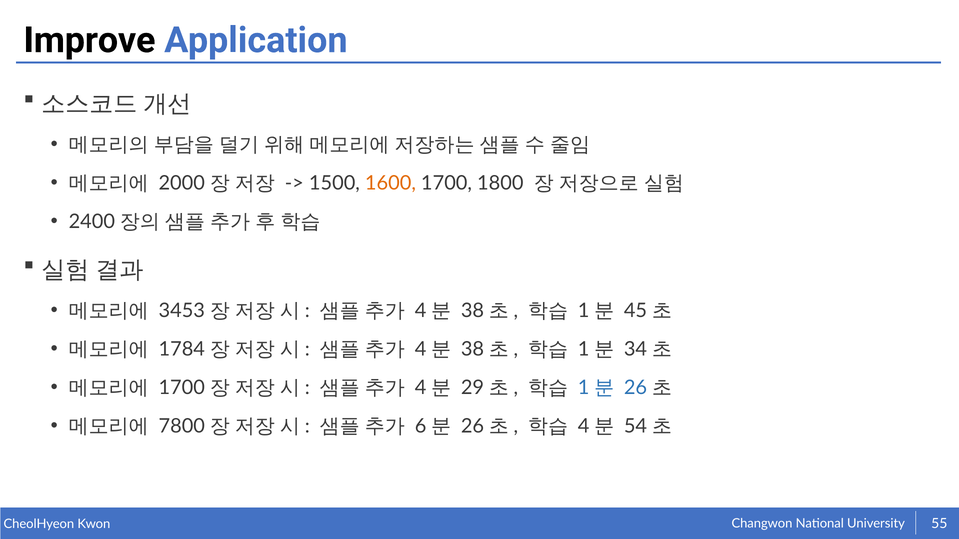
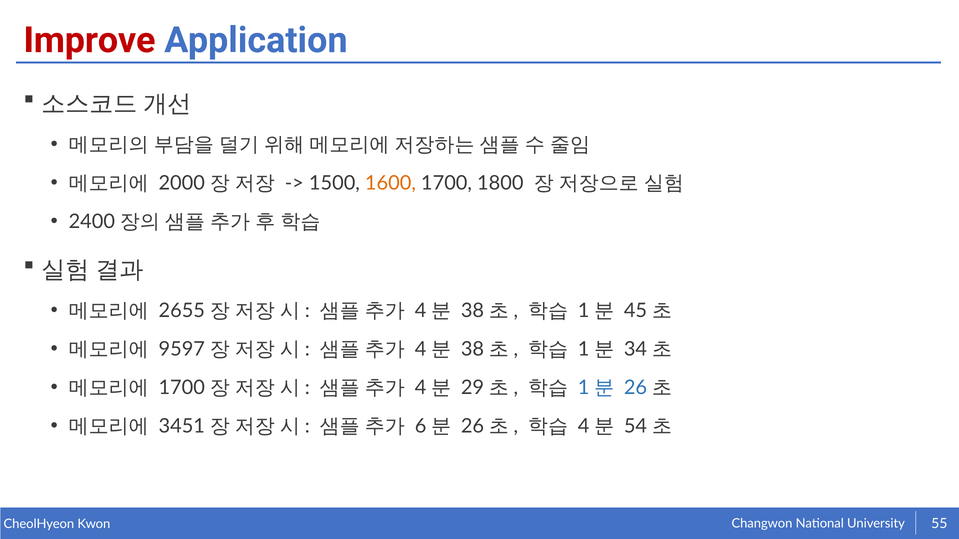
Improve colour: black -> red
3453: 3453 -> 2655
1784: 1784 -> 9597
7800: 7800 -> 3451
